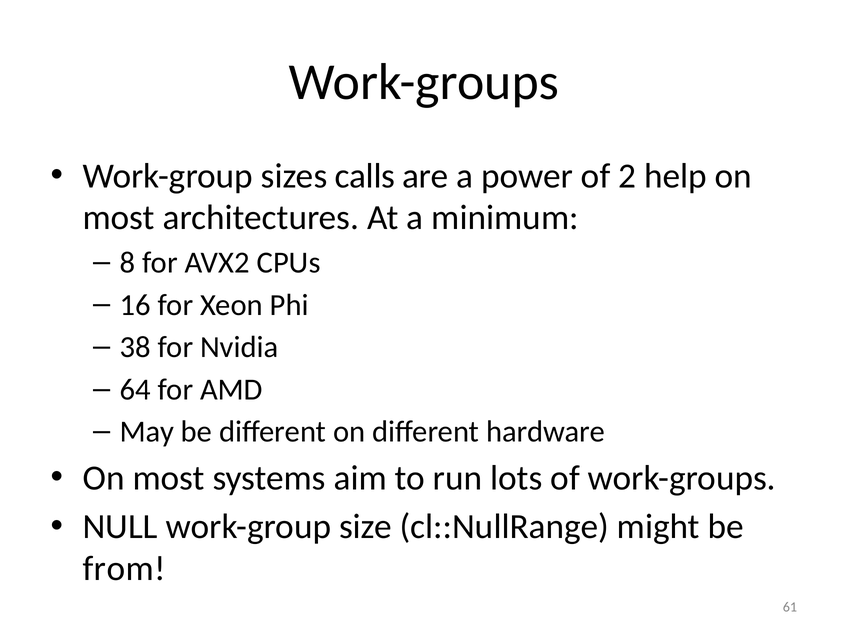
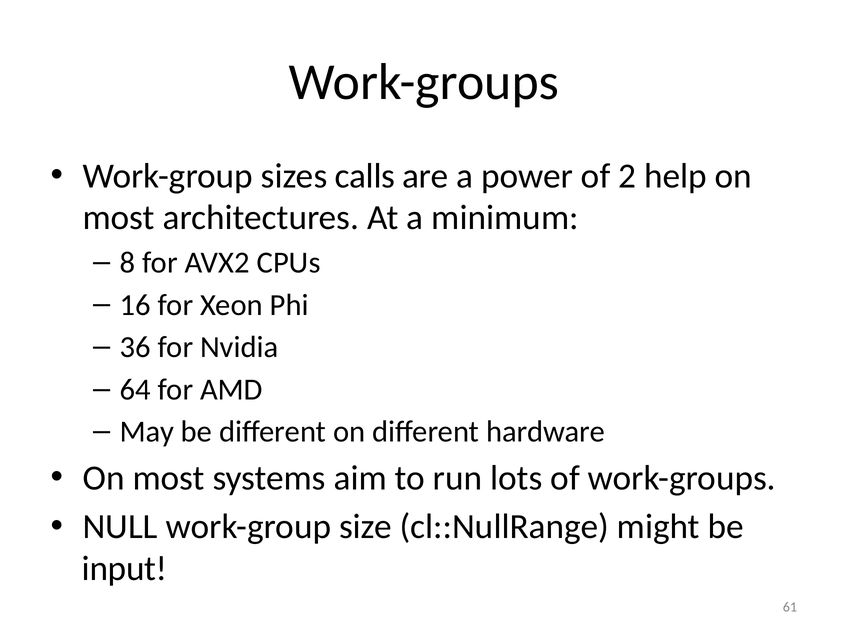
38: 38 -> 36
from: from -> input
